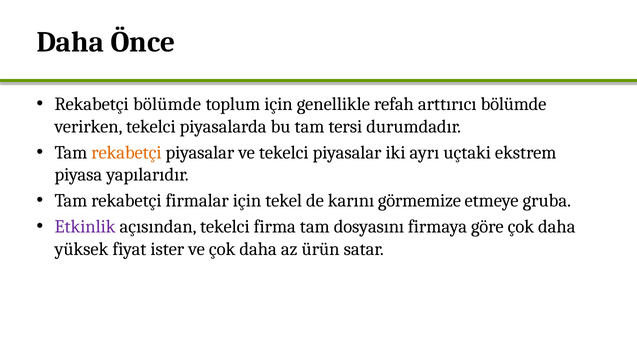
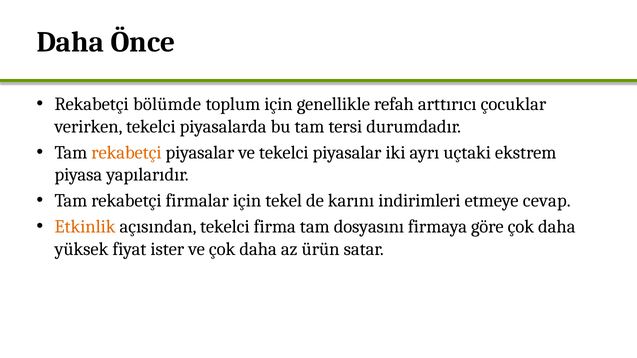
arttırıcı bölümde: bölümde -> çocuklar
görmemize: görmemize -> indirimleri
gruba: gruba -> cevap
Etkinlik colour: purple -> orange
